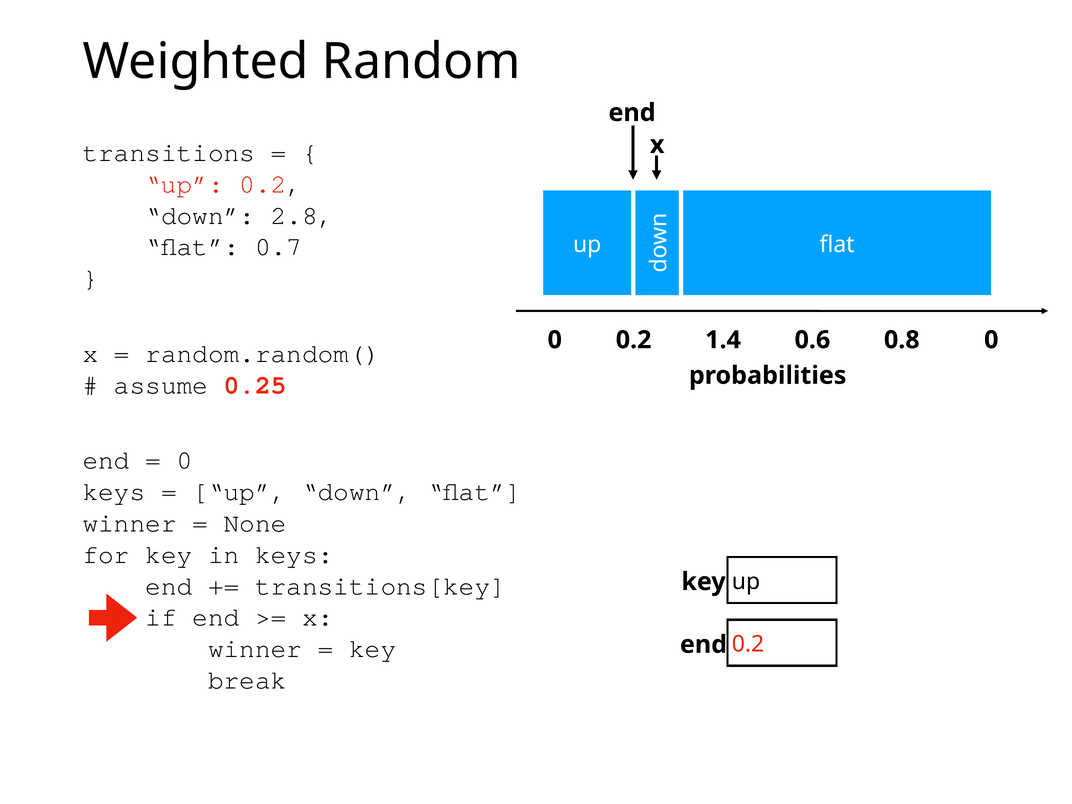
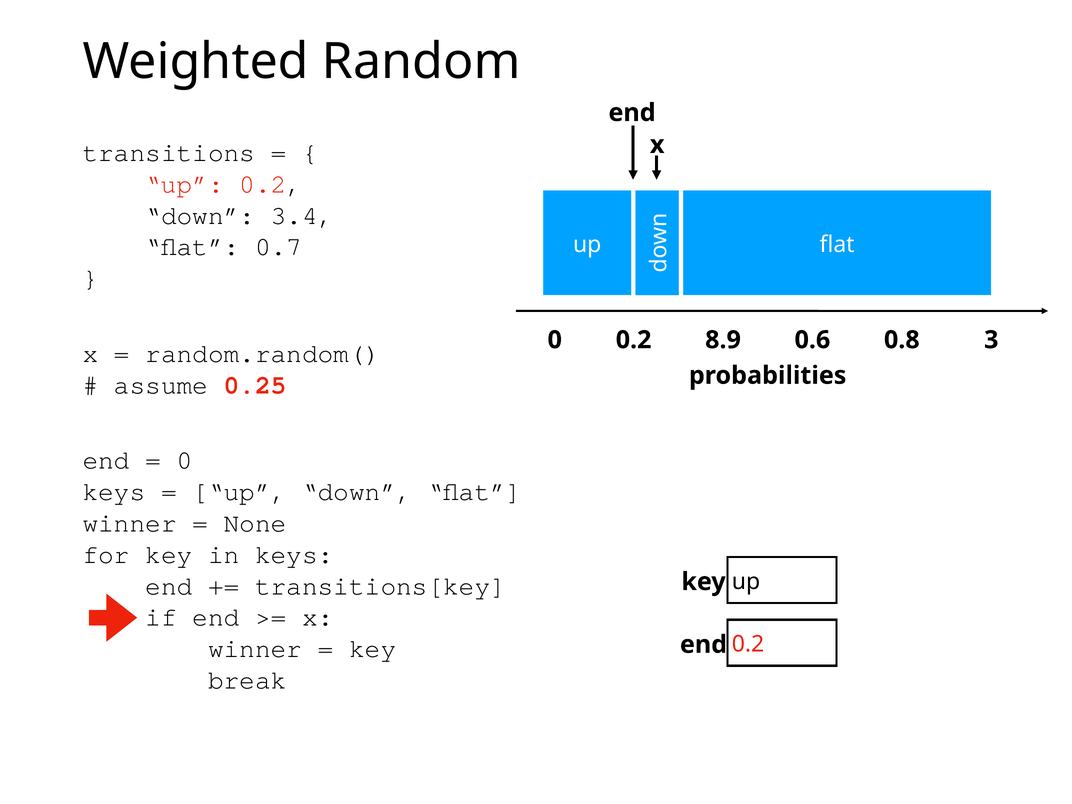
2.8: 2.8 -> 3.4
1.4: 1.4 -> 8.9
0 0: 0 -> 3
